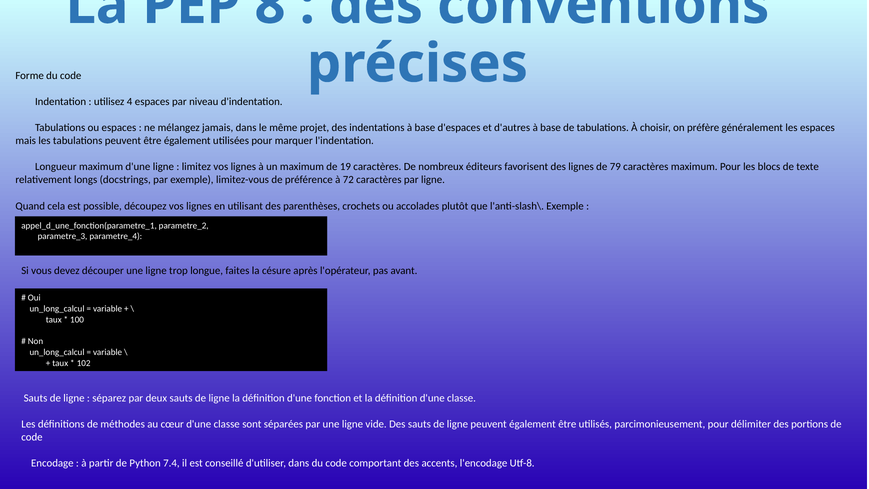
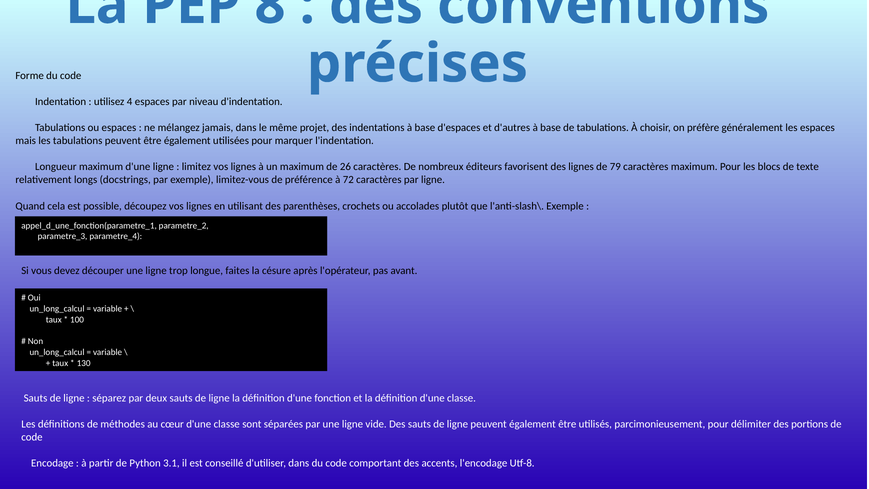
19: 19 -> 26
102: 102 -> 130
7.4: 7.4 -> 3.1
